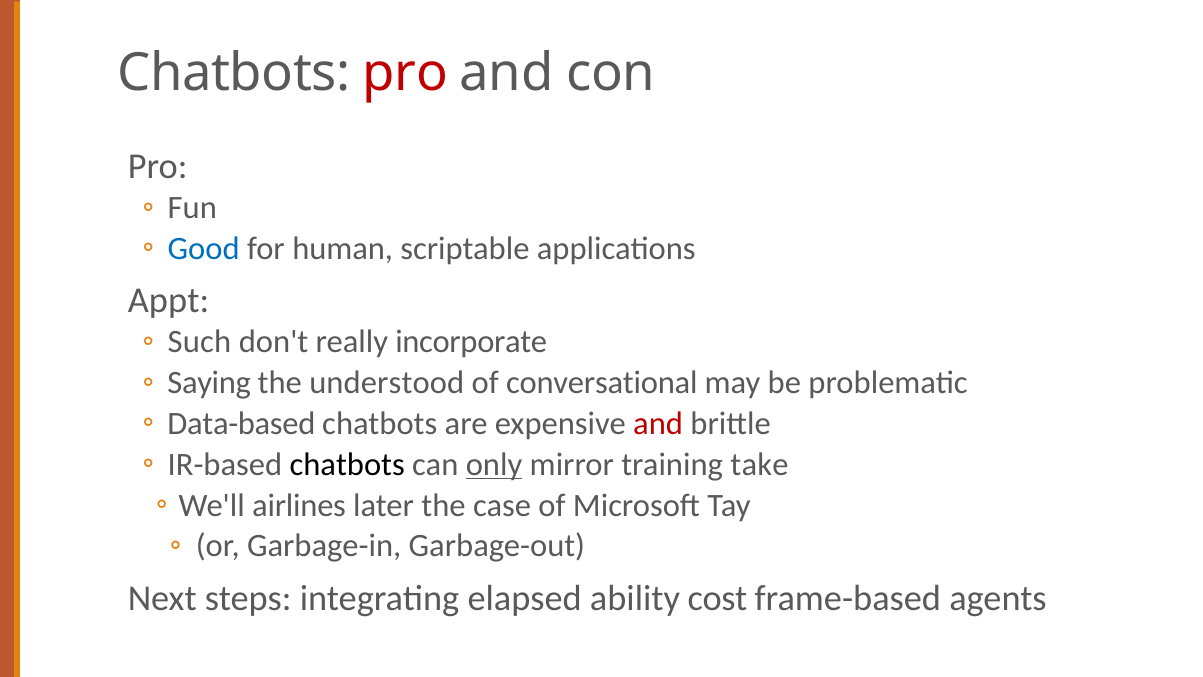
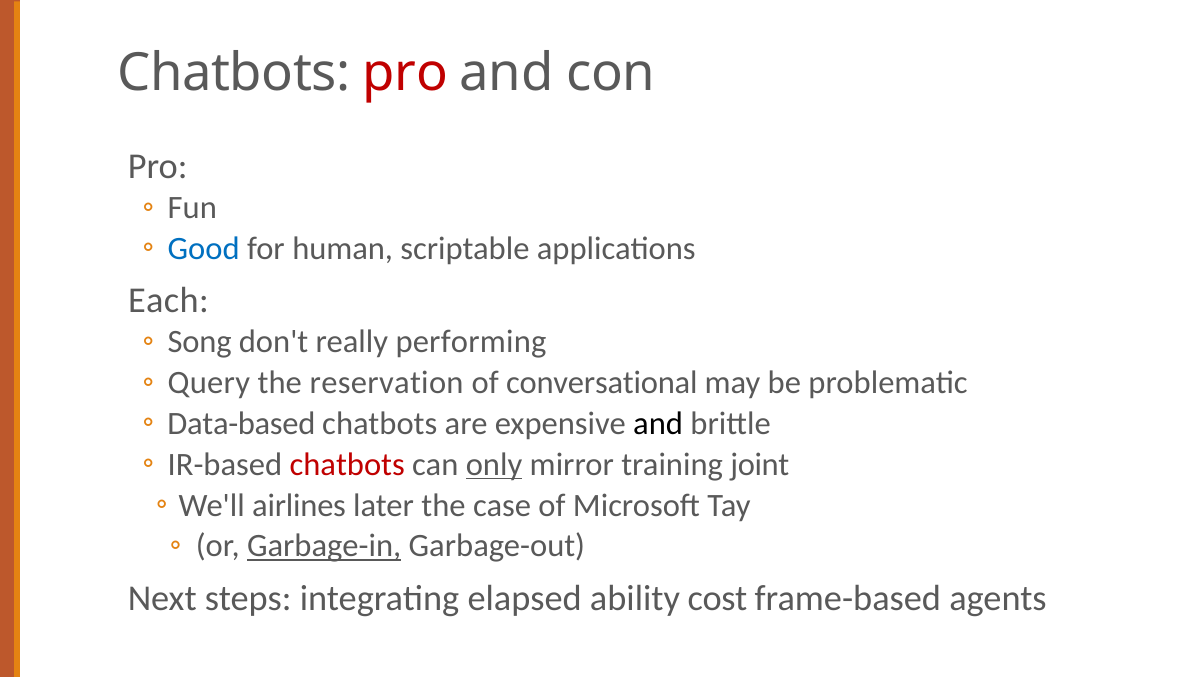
Appt: Appt -> Each
Such: Such -> Song
incorporate: incorporate -> performing
Saying: Saying -> Query
understood: understood -> reservation
and at (658, 423) colour: red -> black
chatbots at (347, 464) colour: black -> red
take: take -> joint
Garbage-in underline: none -> present
